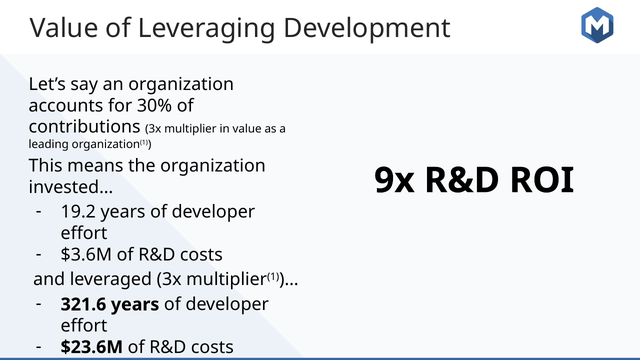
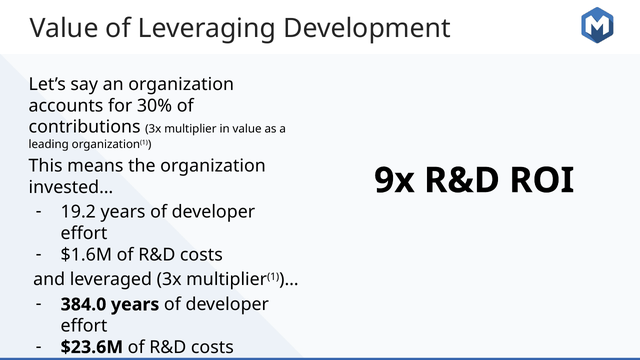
$3.6M: $3.6M -> $1.6M
321.6: 321.6 -> 384.0
